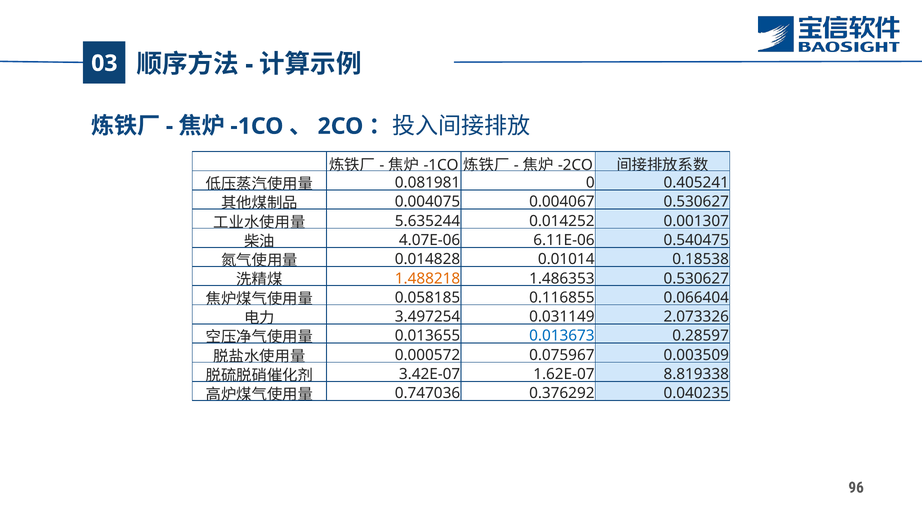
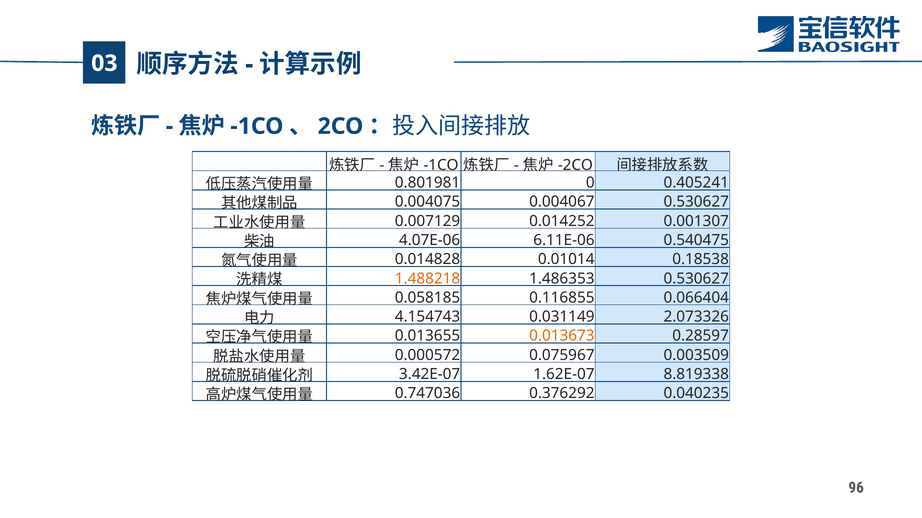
0.081981: 0.081981 -> 0.801981
5.635244: 5.635244 -> 0.007129
3.497254: 3.497254 -> 4.154743
0.013673 colour: blue -> orange
